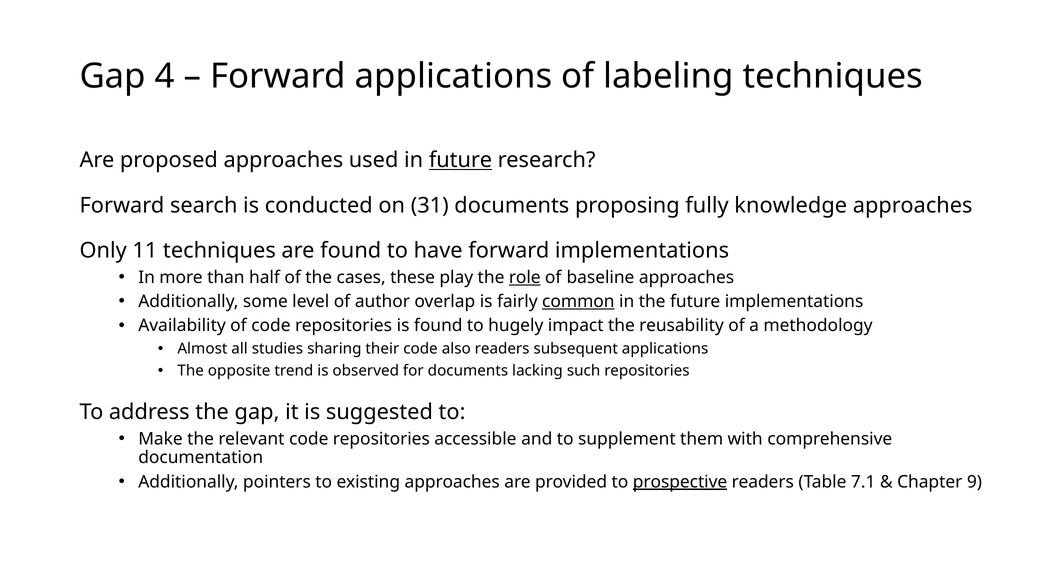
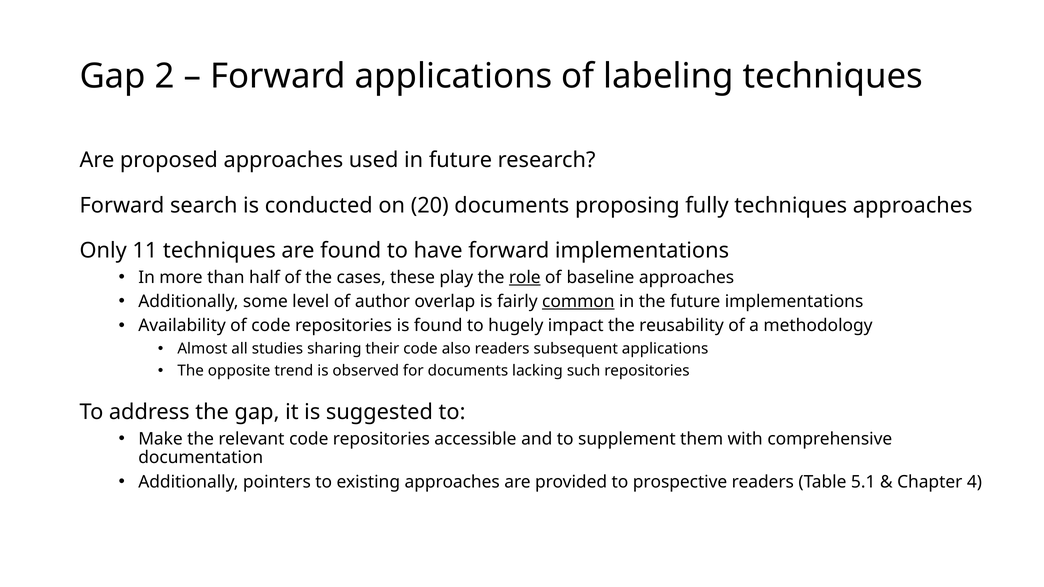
4: 4 -> 2
future at (461, 160) underline: present -> none
31: 31 -> 20
fully knowledge: knowledge -> techniques
prospective underline: present -> none
7.1: 7.1 -> 5.1
9: 9 -> 4
